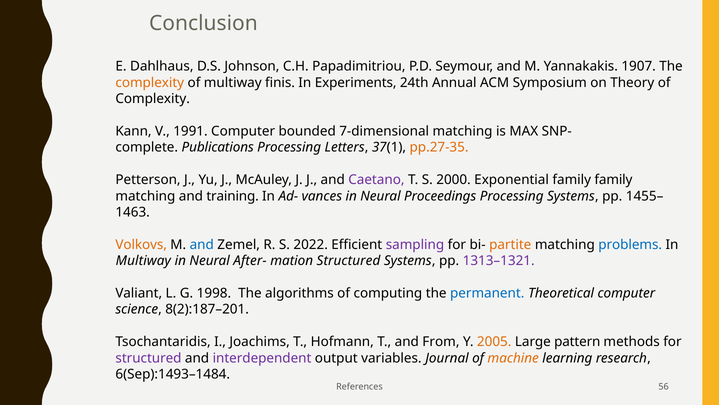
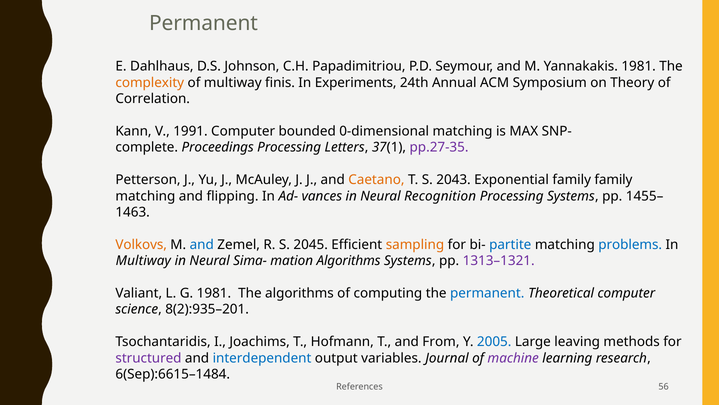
Conclusion at (203, 23): Conclusion -> Permanent
Yannakakis 1907: 1907 -> 1981
Complexity at (153, 99): Complexity -> Correlation
7-dimensional: 7-dimensional -> 0-dimensional
Publications: Publications -> Proceedings
pp.27-35 colour: orange -> purple
Caetano colour: purple -> orange
2000: 2000 -> 2043
training: training -> flipping
Proceedings: Proceedings -> Recognition
2022: 2022 -> 2045
sampling colour: purple -> orange
partite colour: orange -> blue
After-: After- -> Sima-
mation Structured: Structured -> Algorithms
G 1998: 1998 -> 1981
8(2):187–201: 8(2):187–201 -> 8(2):935–201
2005 colour: orange -> blue
pattern: pattern -> leaving
interdependent colour: purple -> blue
machine colour: orange -> purple
6(Sep):1493–1484: 6(Sep):1493–1484 -> 6(Sep):6615–1484
